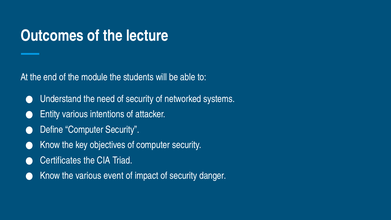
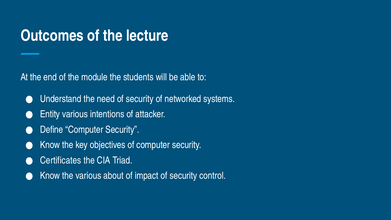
event: event -> about
danger: danger -> control
